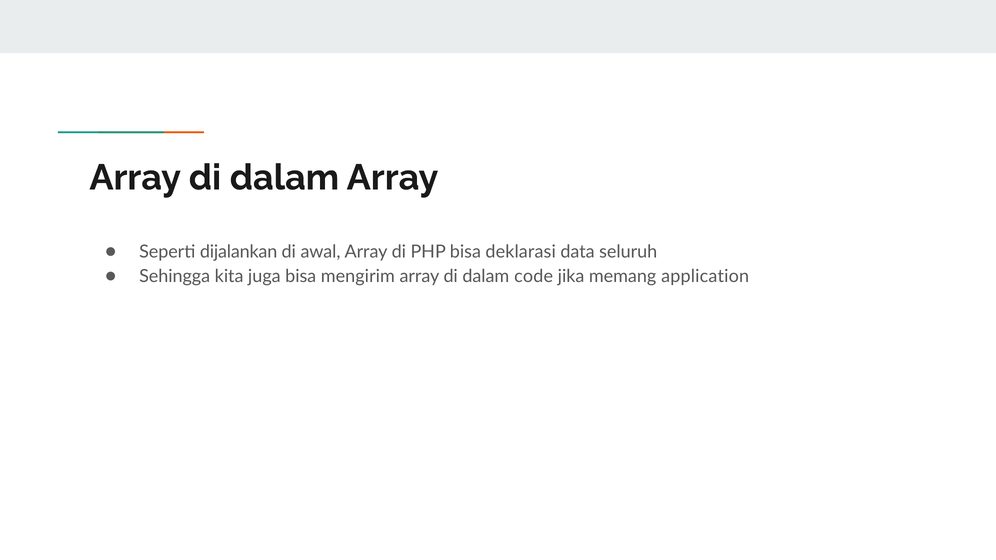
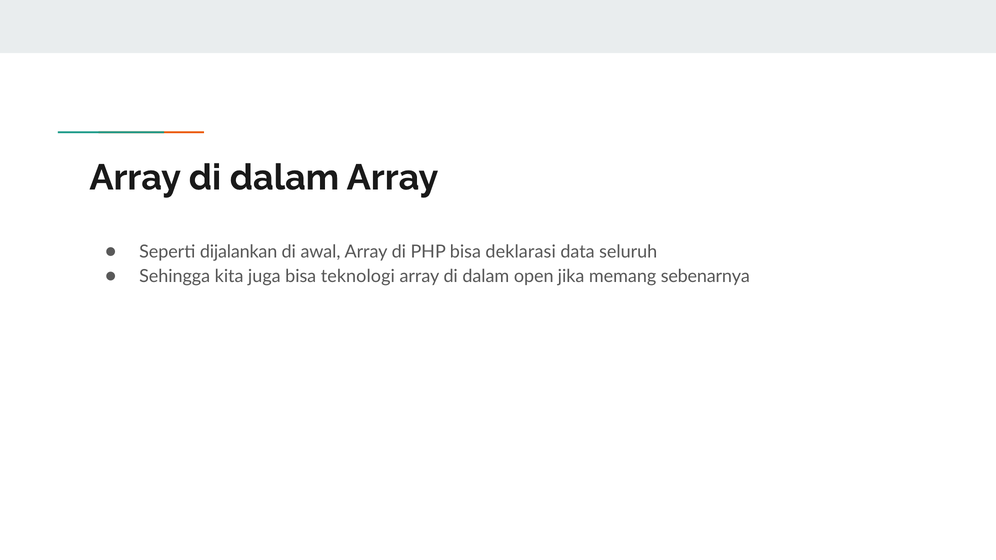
mengirim: mengirim -> teknologi
code: code -> open
application: application -> sebenarnya
